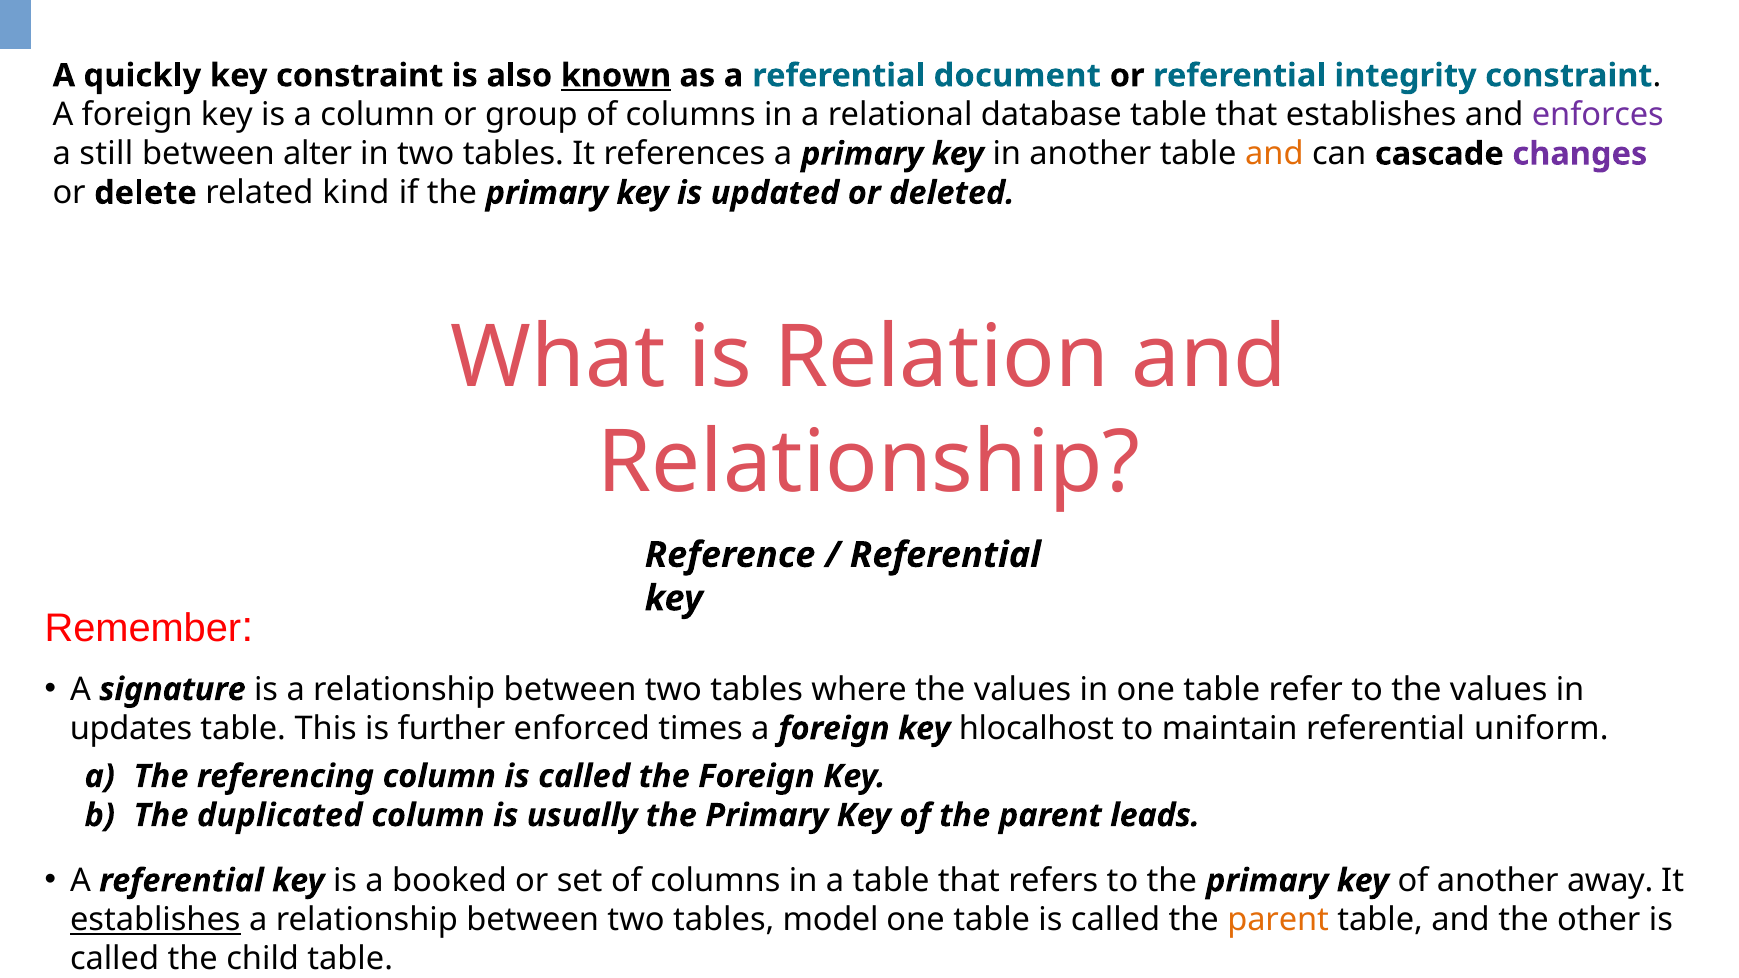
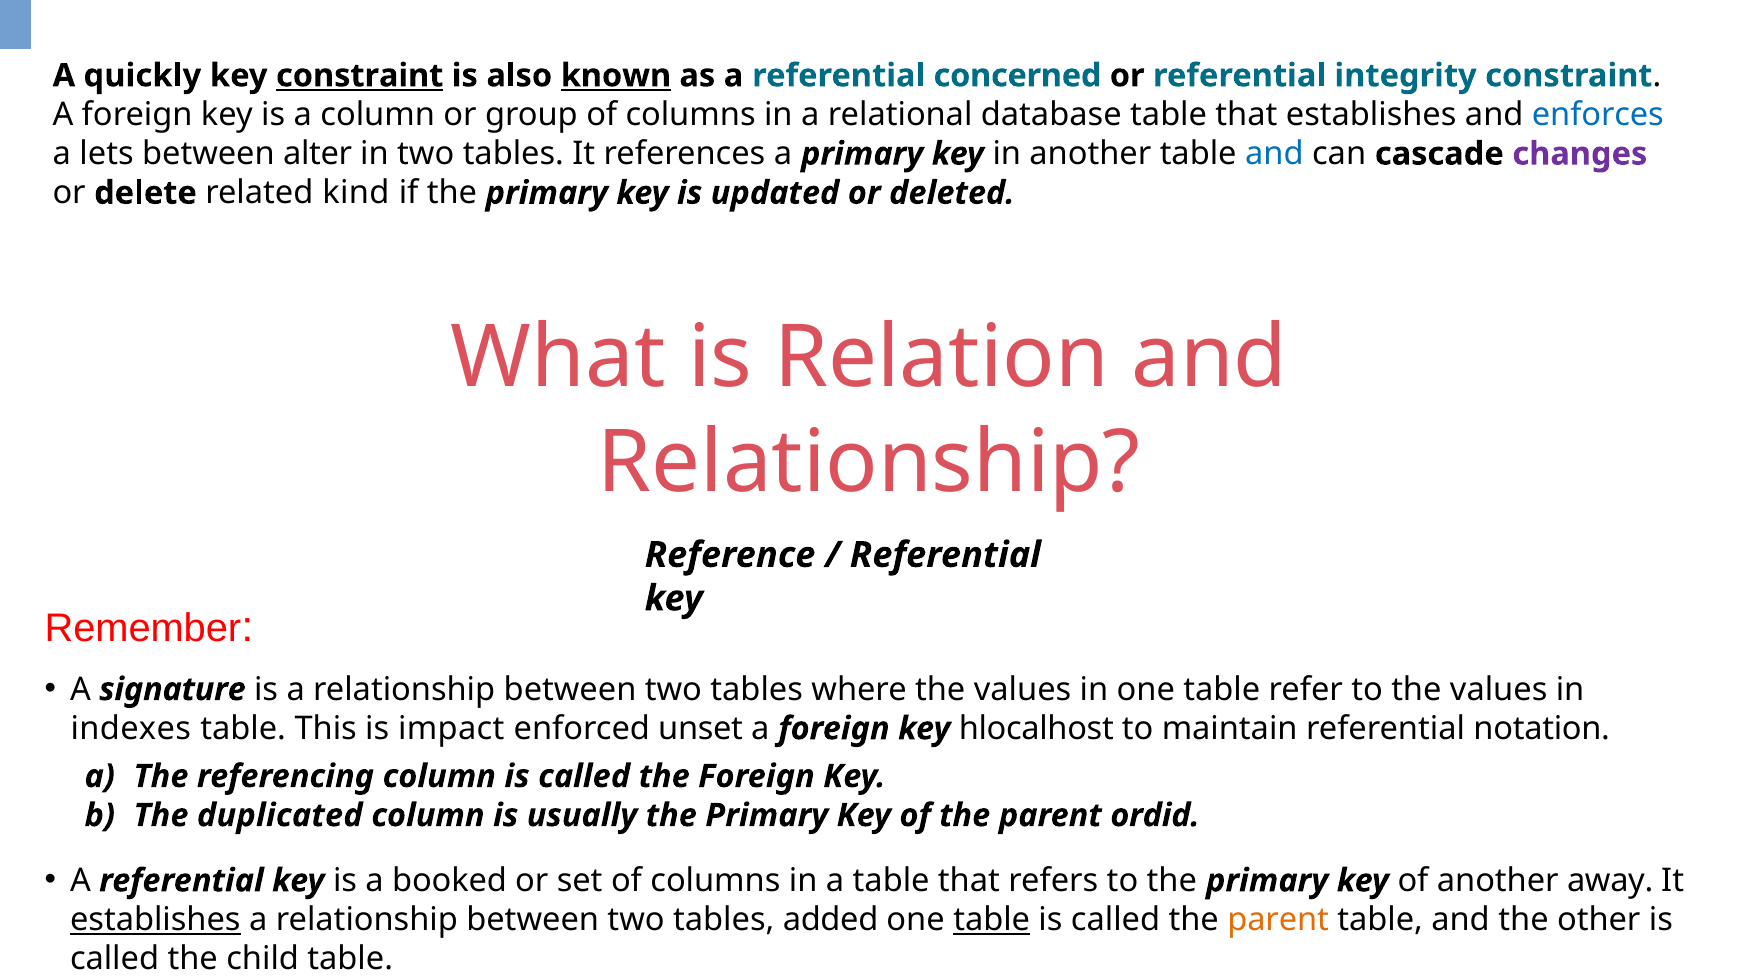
constraint at (360, 76) underline: none -> present
document: document -> concerned
enforces colour: purple -> blue
still: still -> lets
and at (1274, 154) colour: orange -> blue
updates: updates -> indexes
further: further -> impact
times: times -> unset
uniform: uniform -> notation
leads: leads -> ordid
model: model -> added
table at (992, 920) underline: none -> present
